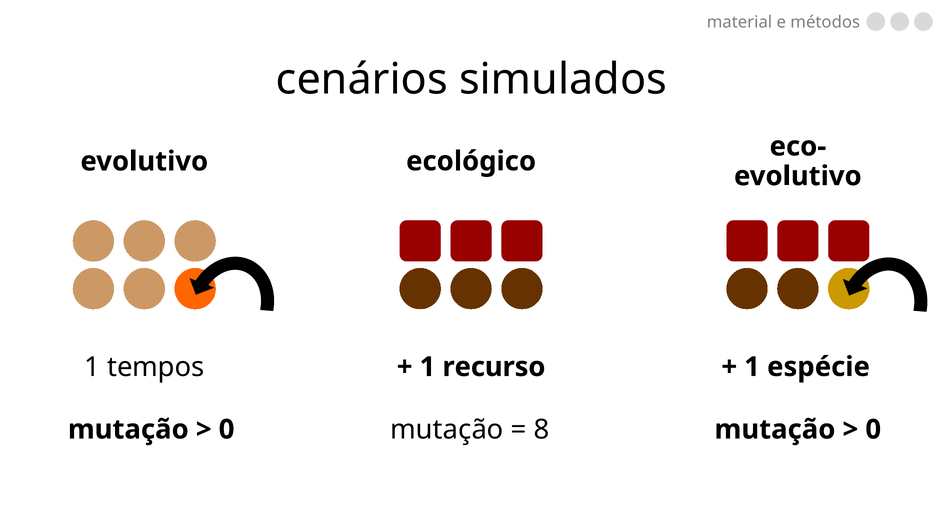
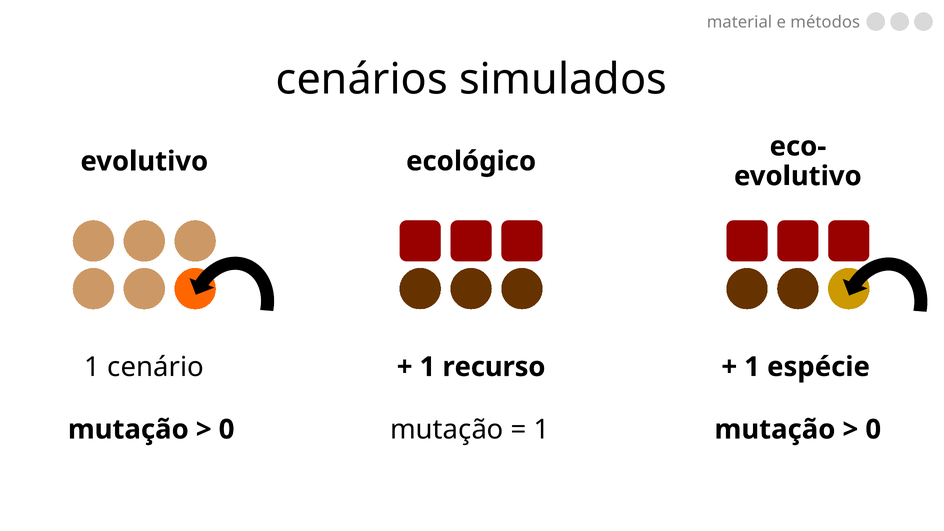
tempos: tempos -> cenário
8 at (541, 429): 8 -> 1
